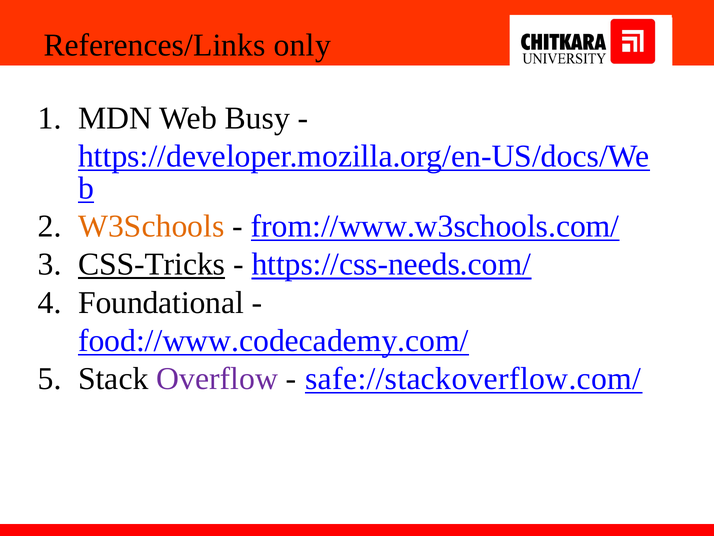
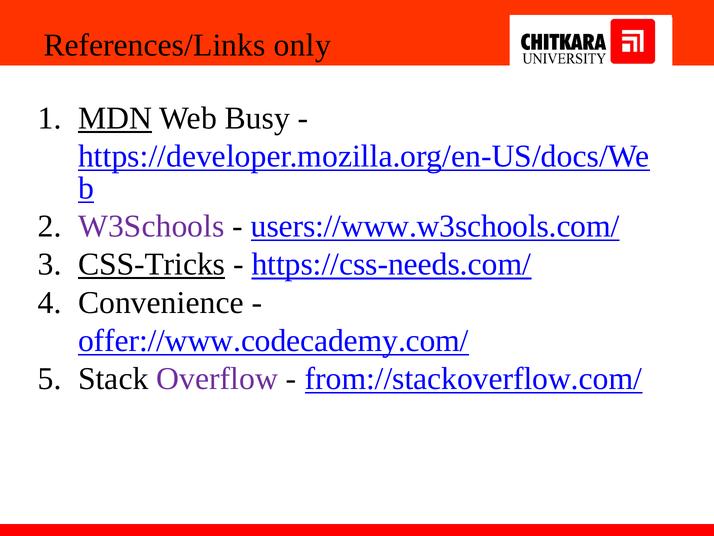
MDN underline: none -> present
W3Schools colour: orange -> purple
from://www.w3schools.com/: from://www.w3schools.com/ -> users://www.w3schools.com/
Foundational: Foundational -> Convenience
food://www.codecademy.com/: food://www.codecademy.com/ -> offer://www.codecademy.com/
safe://stackoverflow.com/: safe://stackoverflow.com/ -> from://stackoverflow.com/
